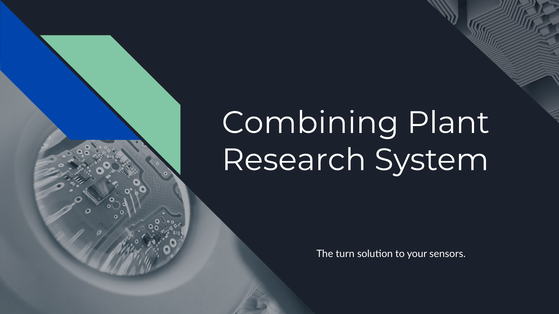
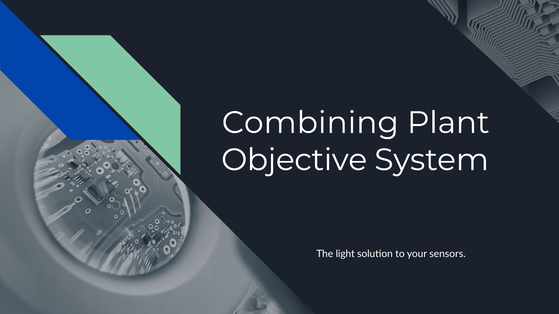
Research: Research -> Objective
turn: turn -> light
